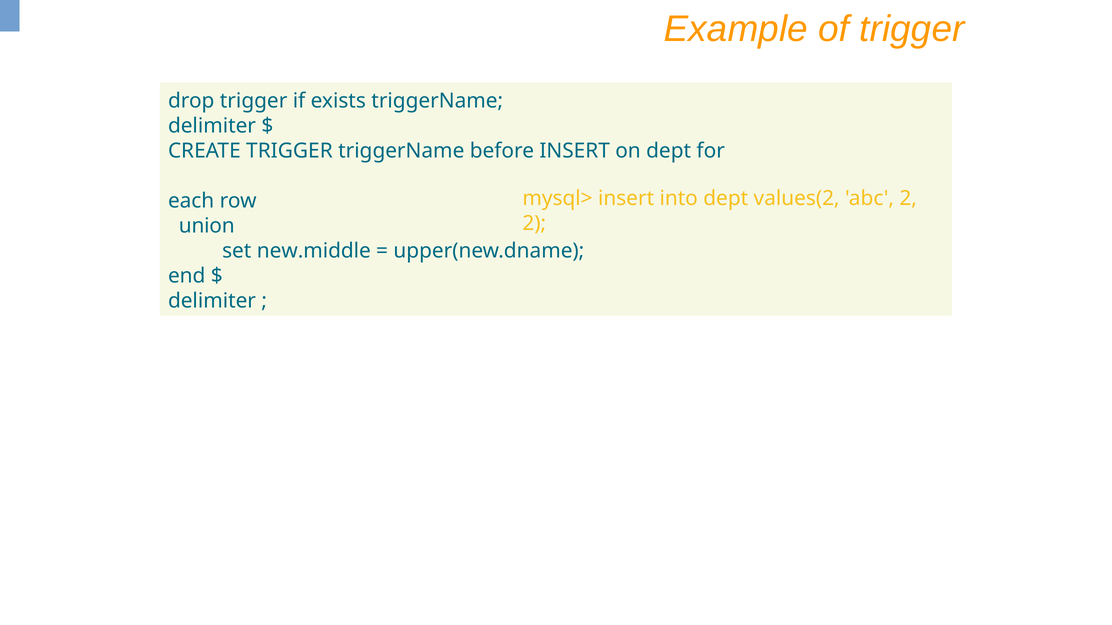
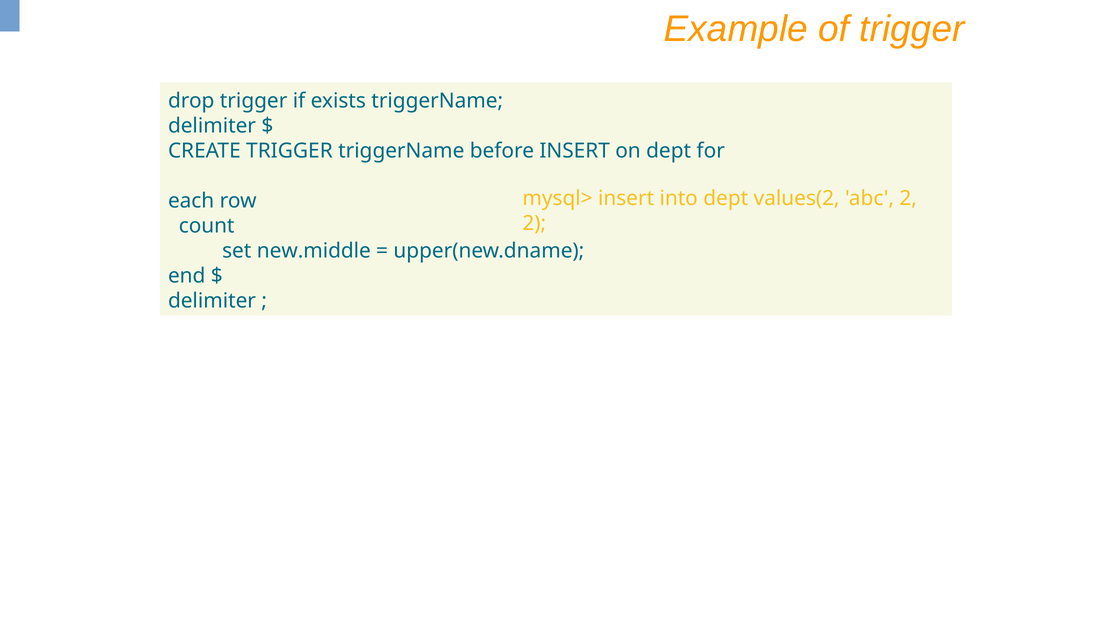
union: union -> count
